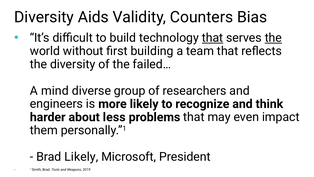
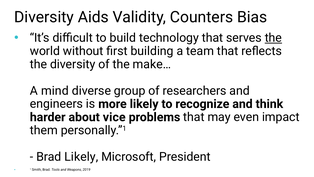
that at (213, 38) underline: present -> none
failed…: failed… -> make…
less: less -> vice
